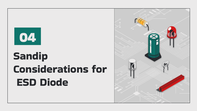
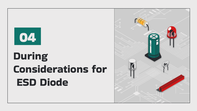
Sandip: Sandip -> During
